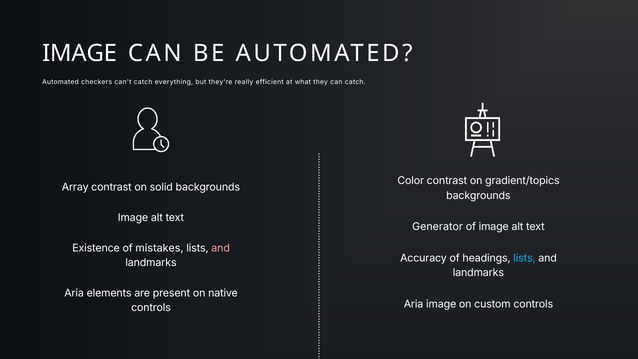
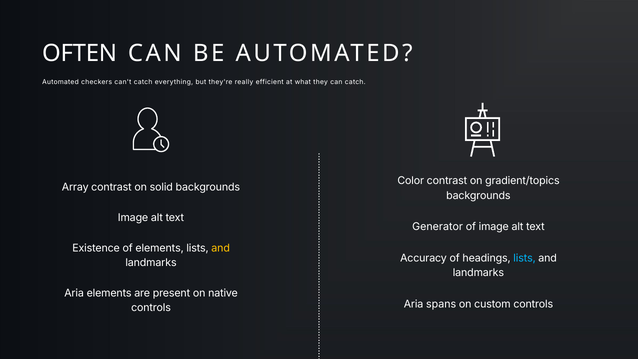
IMAGE at (80, 53): IMAGE -> OFTEN
of mistakes: mistakes -> elements
and at (221, 248) colour: pink -> yellow
Aria image: image -> spans
